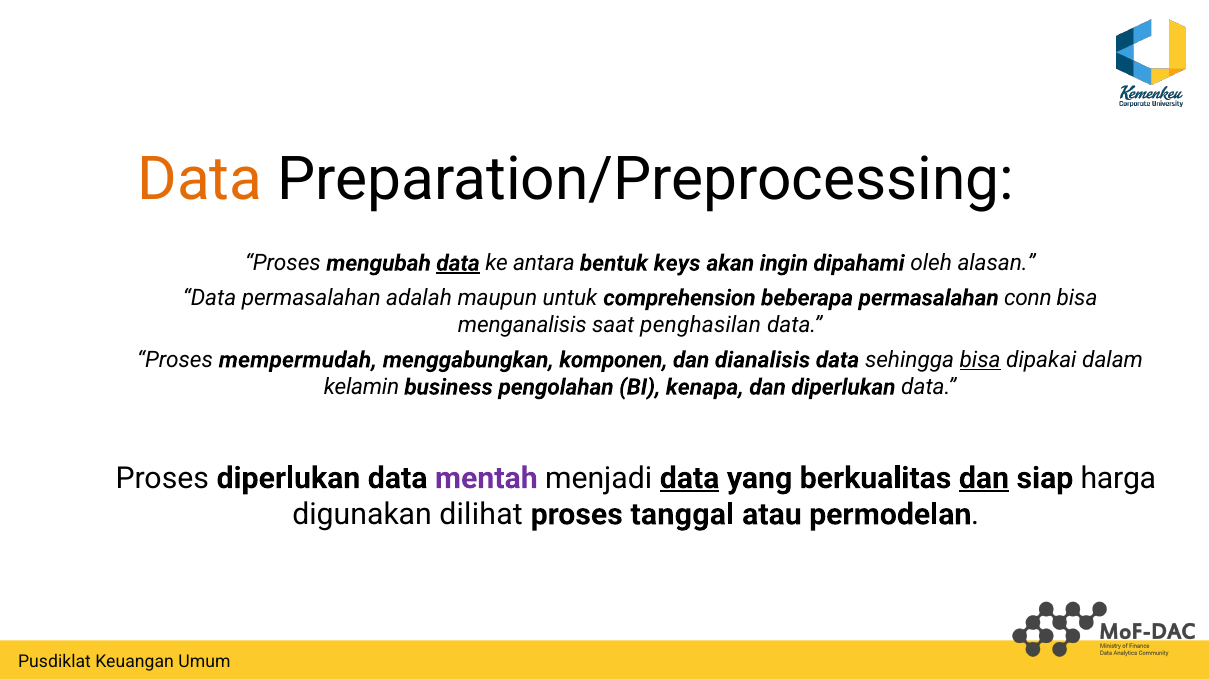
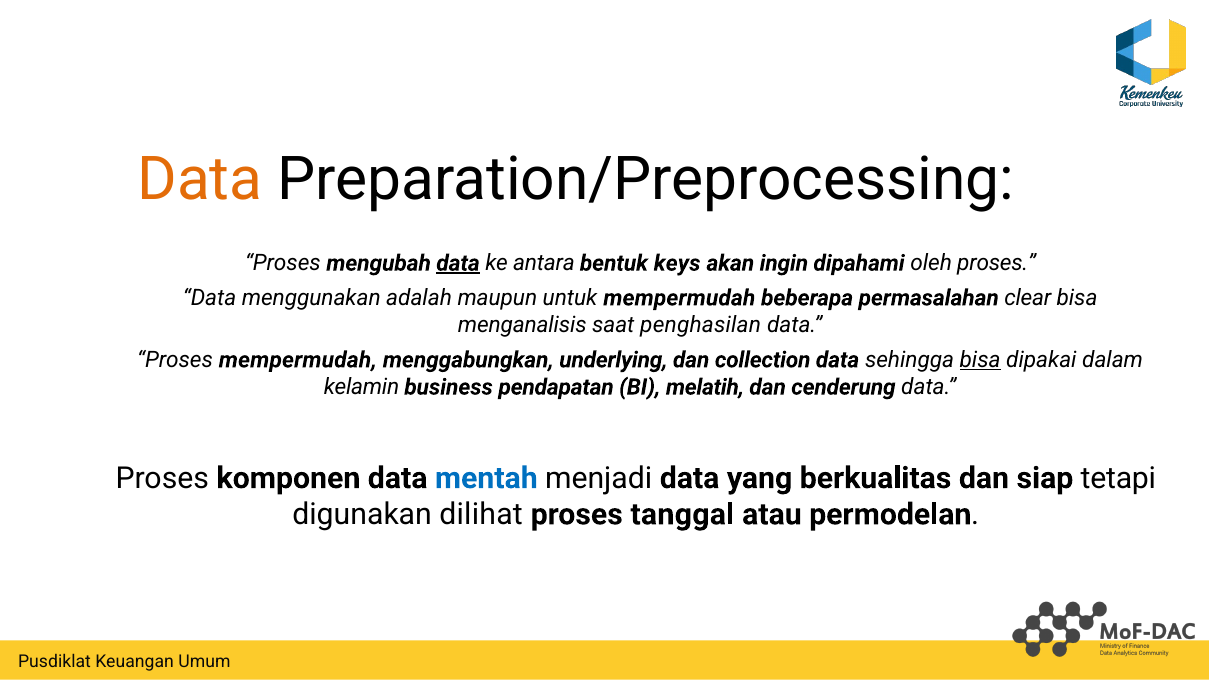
oleh alasan: alasan -> proses
Data permasalahan: permasalahan -> menggunakan
untuk comprehension: comprehension -> mempermudah
conn: conn -> clear
komponen: komponen -> underlying
dianalisis: dianalisis -> collection
pengolahan: pengolahan -> pendapatan
kenapa: kenapa -> melatih
dan diperlukan: diperlukan -> cenderung
Proses diperlukan: diperlukan -> komponen
mentah colour: purple -> blue
data at (690, 478) underline: present -> none
dan at (984, 478) underline: present -> none
harga: harga -> tetapi
